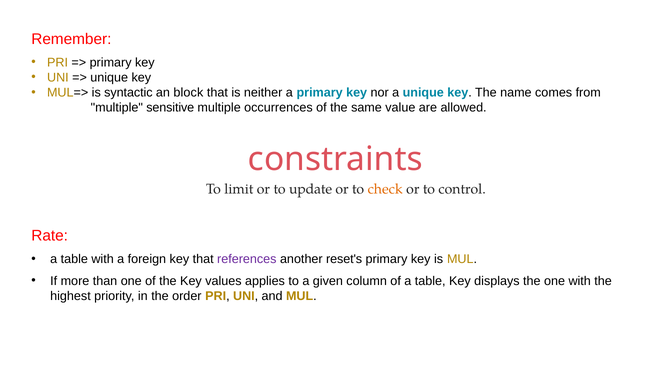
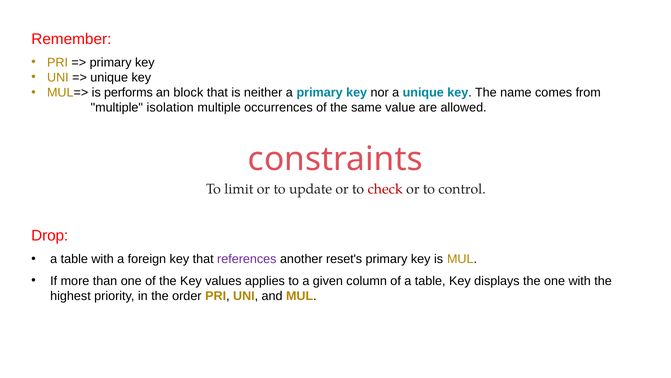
syntactic: syntactic -> performs
sensitive: sensitive -> isolation
check colour: orange -> red
Rate: Rate -> Drop
